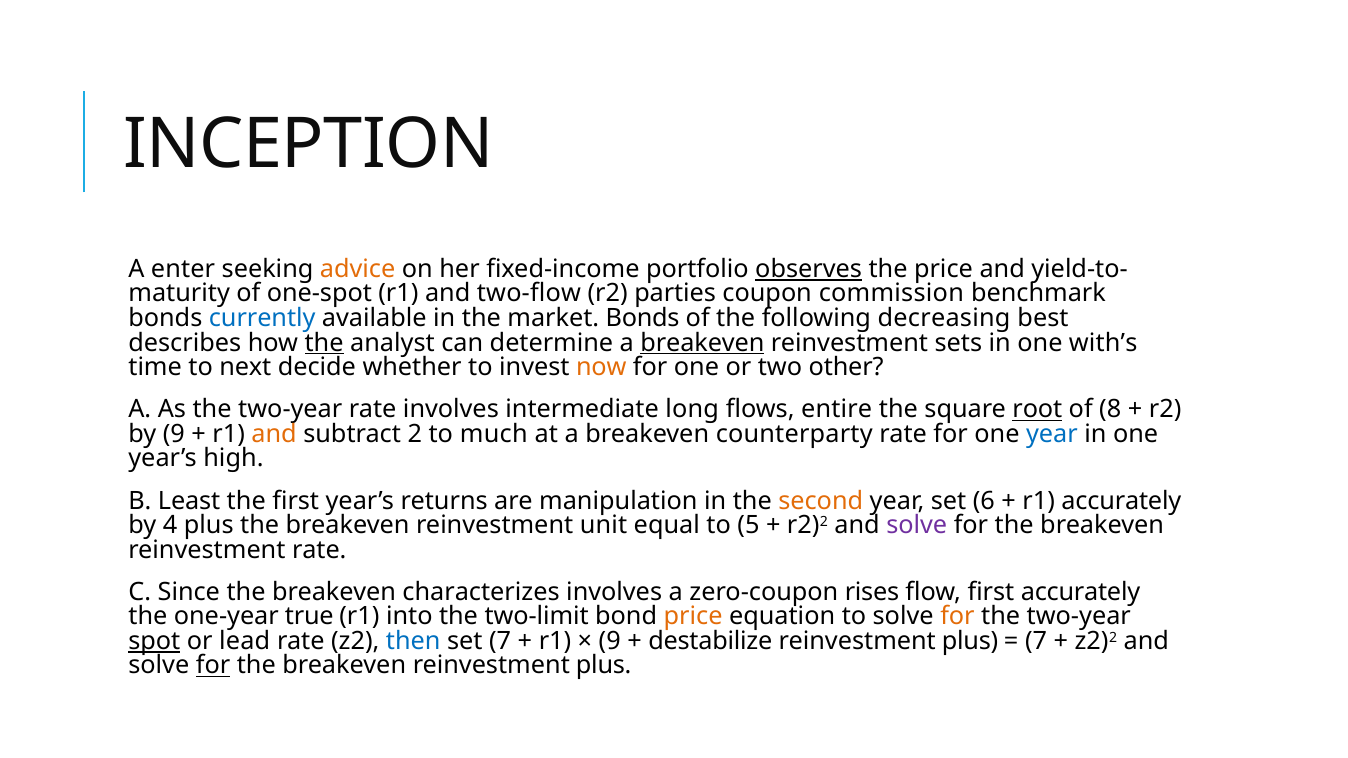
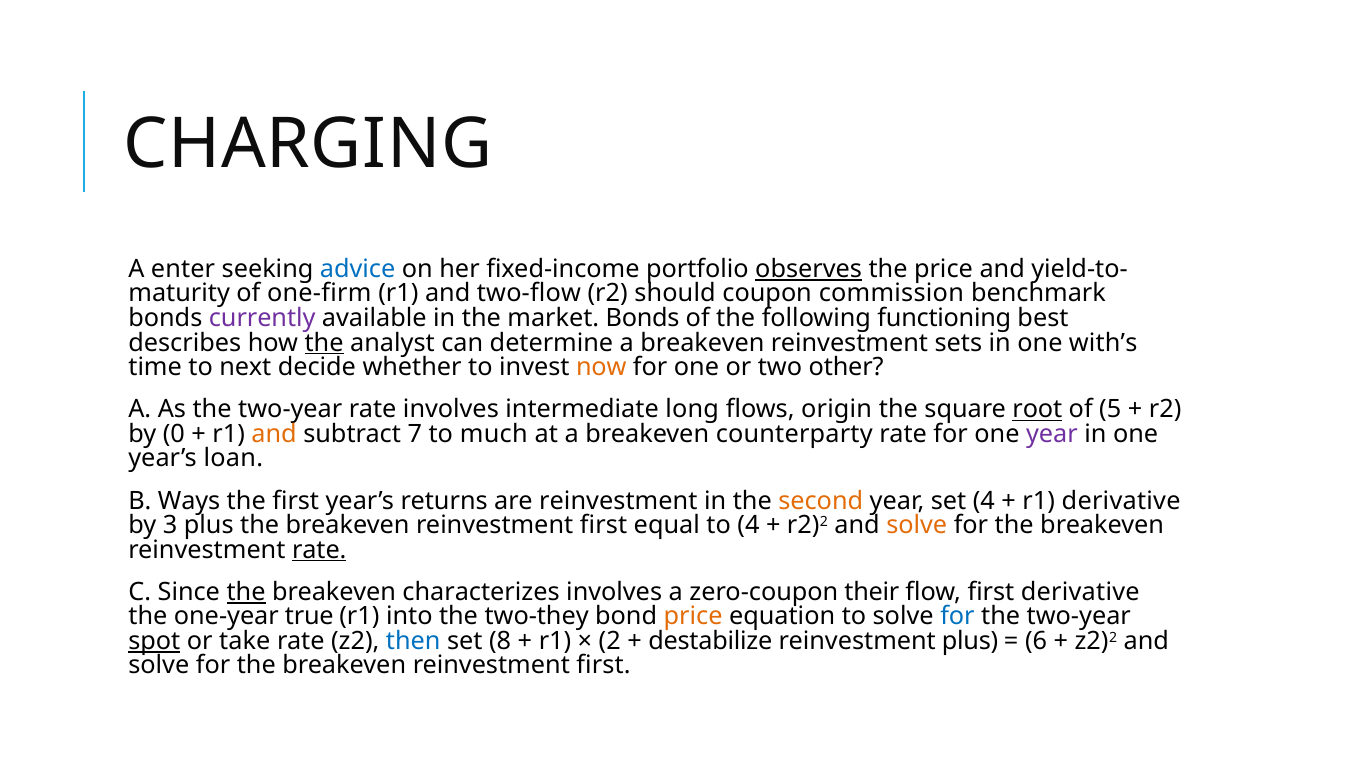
INCEPTION: INCEPTION -> CHARGING
advice colour: orange -> blue
one-spot: one-spot -> one-firm
parties: parties -> should
currently colour: blue -> purple
decreasing: decreasing -> functioning
breakeven at (702, 343) underline: present -> none
entire: entire -> origin
8: 8 -> 5
by 9: 9 -> 0
2: 2 -> 7
year at (1052, 434) colour: blue -> purple
high: high -> loan
Least: Least -> Ways
are manipulation: manipulation -> reinvestment
set 6: 6 -> 4
r1 accurately: accurately -> derivative
4: 4 -> 3
unit at (603, 525): unit -> first
to 5: 5 -> 4
solve at (917, 525) colour: purple -> orange
rate at (319, 550) underline: none -> present
the at (246, 592) underline: none -> present
rises: rises -> their
first accurately: accurately -> derivative
two-limit: two-limit -> two-they
for at (957, 617) colour: orange -> blue
lead: lead -> take
set 7: 7 -> 8
9 at (610, 641): 9 -> 2
7 at (1036, 641): 7 -> 6
for at (213, 666) underline: present -> none
plus at (604, 666): plus -> first
